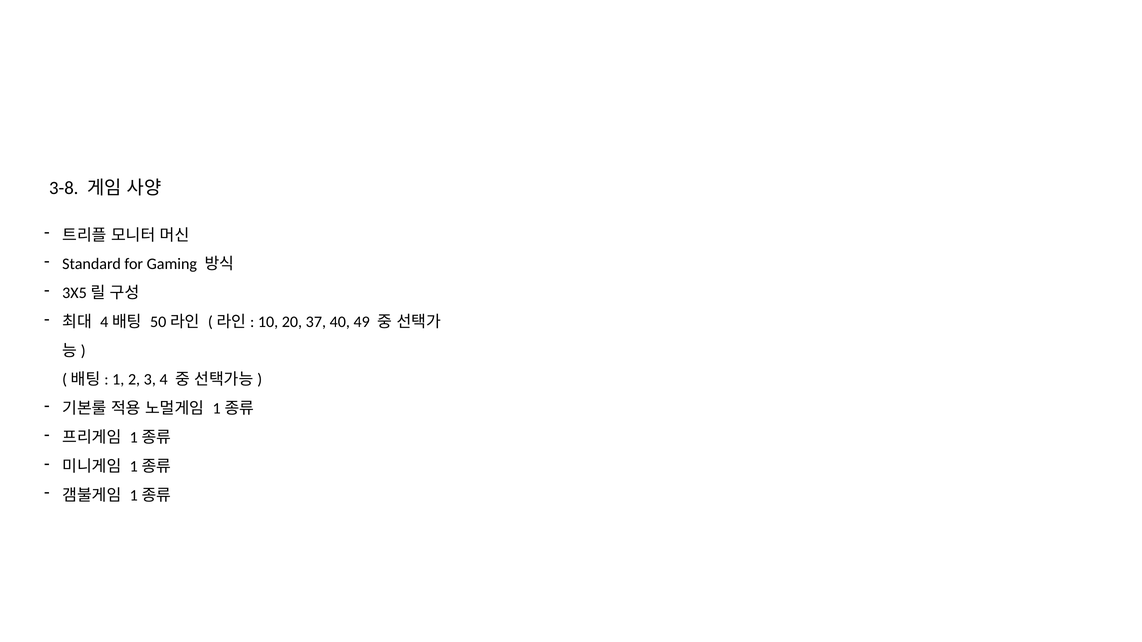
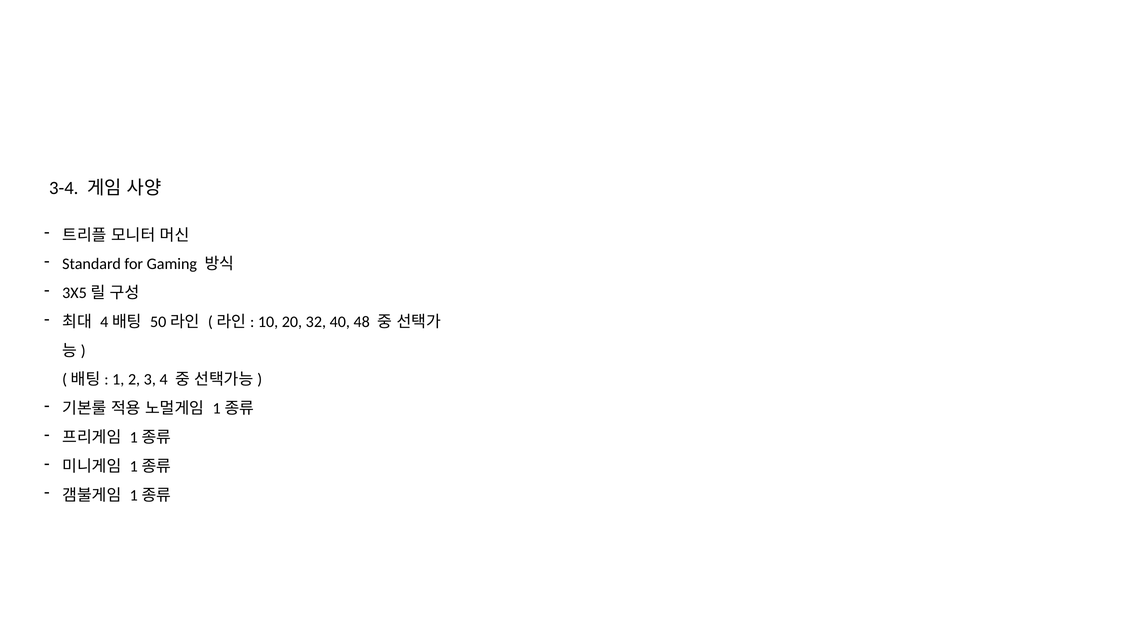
3-8: 3-8 -> 3-4
37: 37 -> 32
49: 49 -> 48
